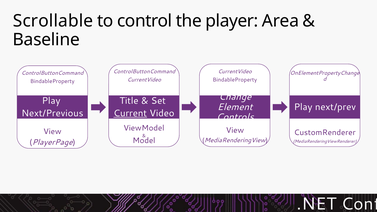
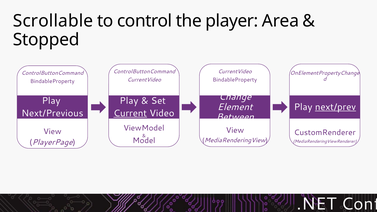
Baseline: Baseline -> Stopped
Title at (129, 101): Title -> Play
next/prev underline: none -> present
Controls: Controls -> Between
